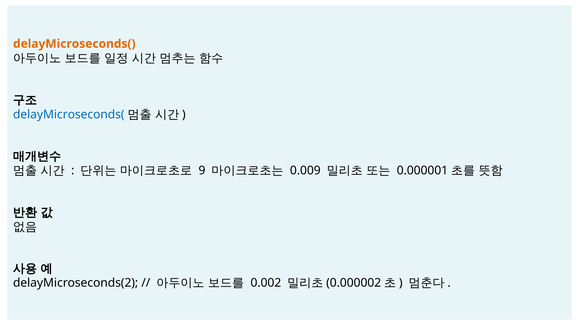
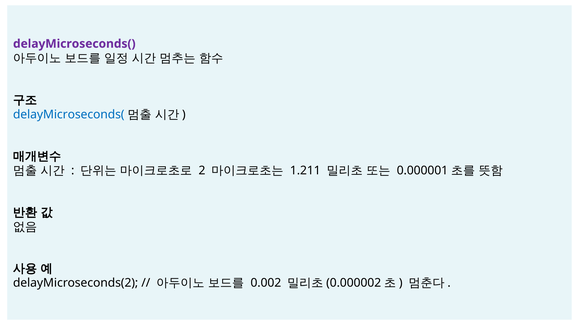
delayMicroseconds( at (74, 44) colour: orange -> purple
9: 9 -> 2
0.009: 0.009 -> 1.211
